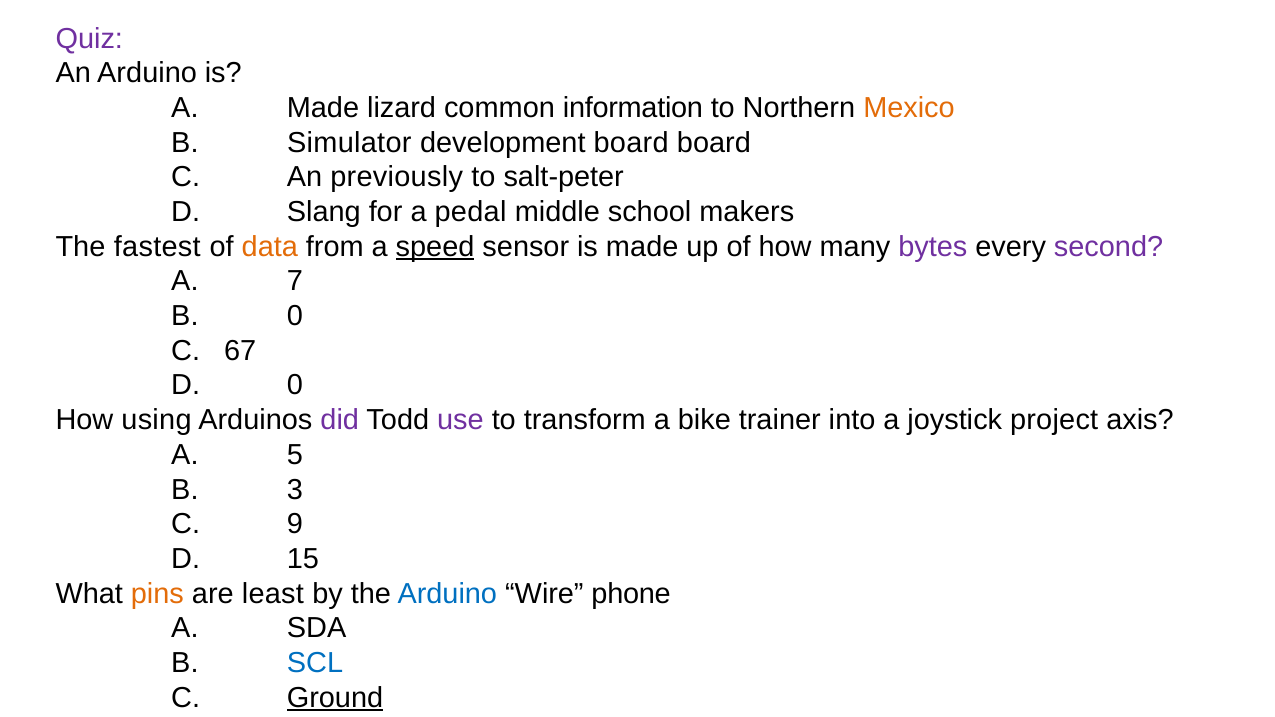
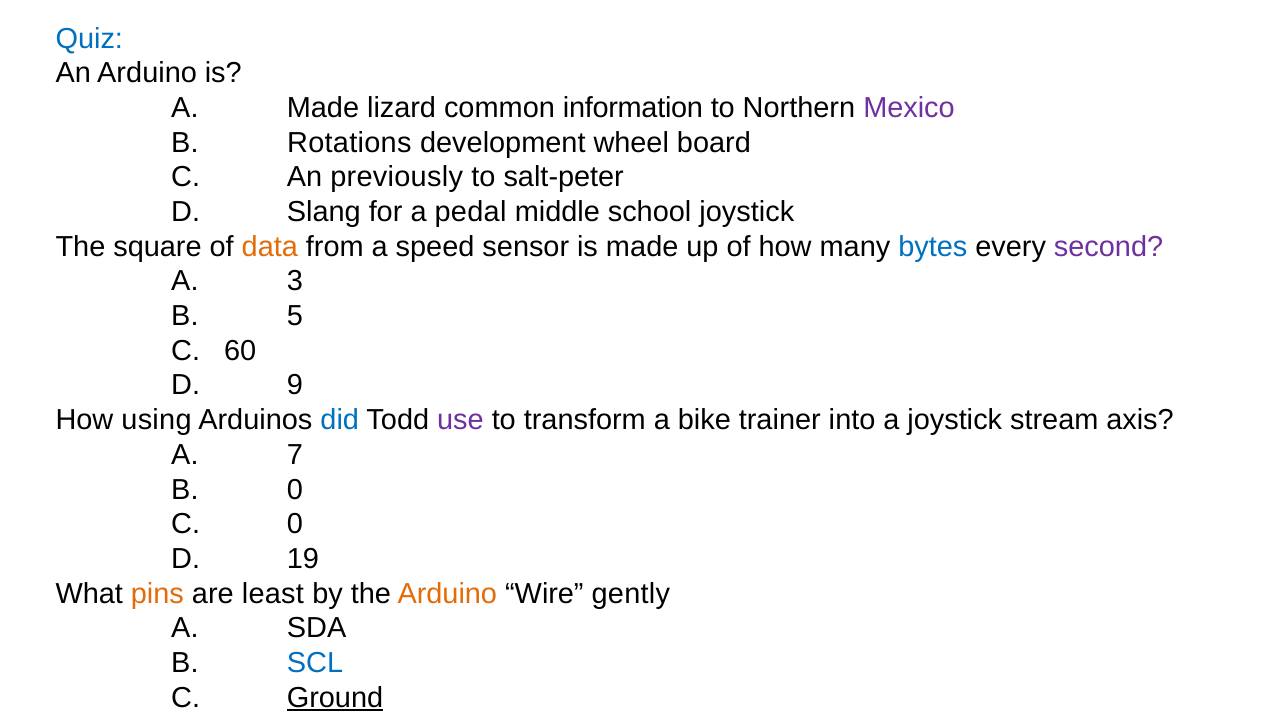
Quiz colour: purple -> blue
Mexico colour: orange -> purple
Simulator: Simulator -> Rotations
development board: board -> wheel
school makers: makers -> joystick
fastest: fastest -> square
speed underline: present -> none
bytes colour: purple -> blue
7: 7 -> 3
B 0: 0 -> 5
67: 67 -> 60
D 0: 0 -> 9
did colour: purple -> blue
project: project -> stream
5: 5 -> 7
B 3: 3 -> 0
C 9: 9 -> 0
15: 15 -> 19
Arduino at (447, 594) colour: blue -> orange
phone: phone -> gently
